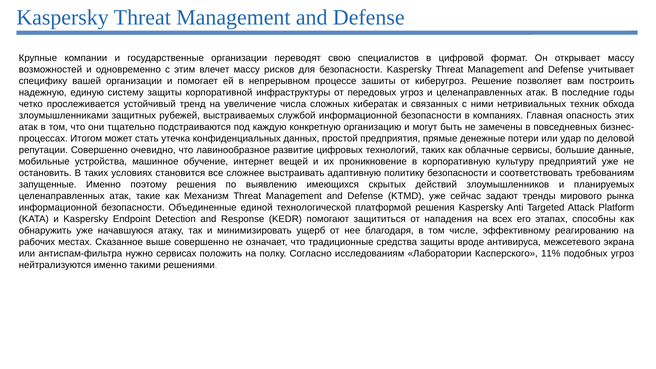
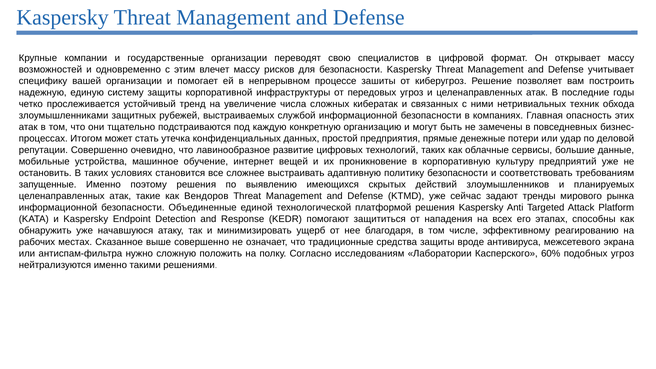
Механизм: Механизм -> Вендоров
сервисах: сервисах -> сложную
11%: 11% -> 60%
